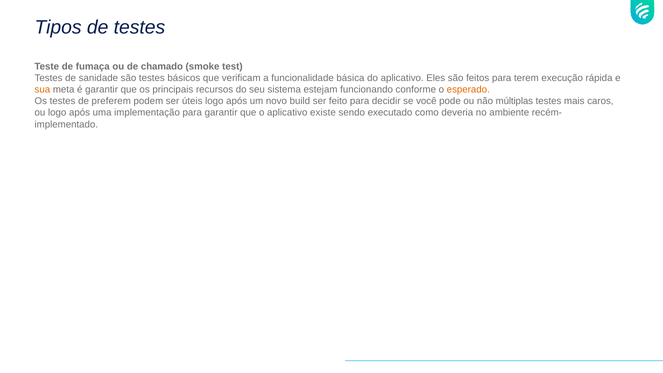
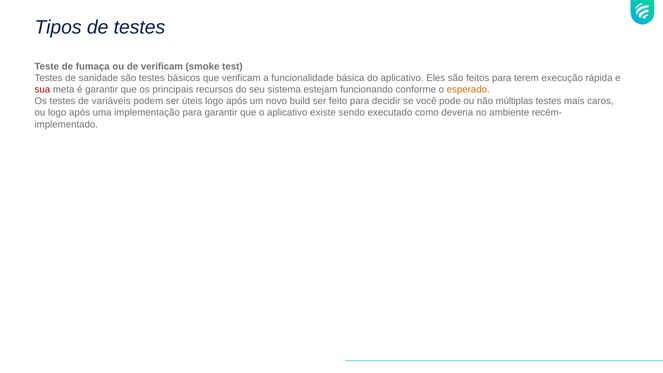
de chamado: chamado -> verificam
sua colour: orange -> red
preferem: preferem -> variáveis
